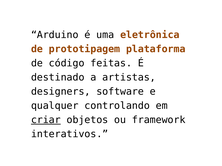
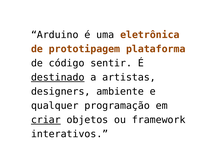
feitas: feitas -> sentir
destinado underline: none -> present
software: software -> ambiente
controlando: controlando -> programação
